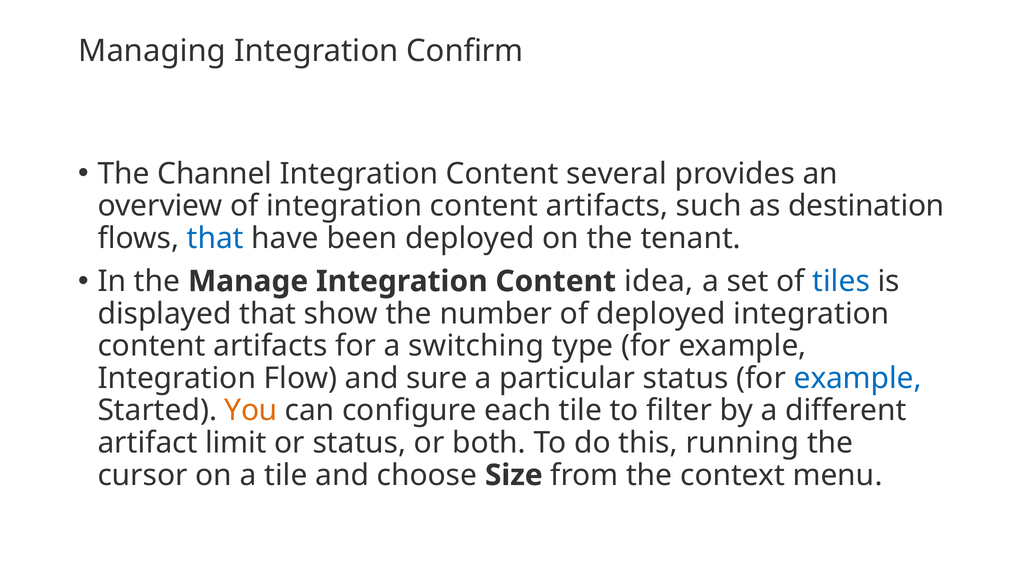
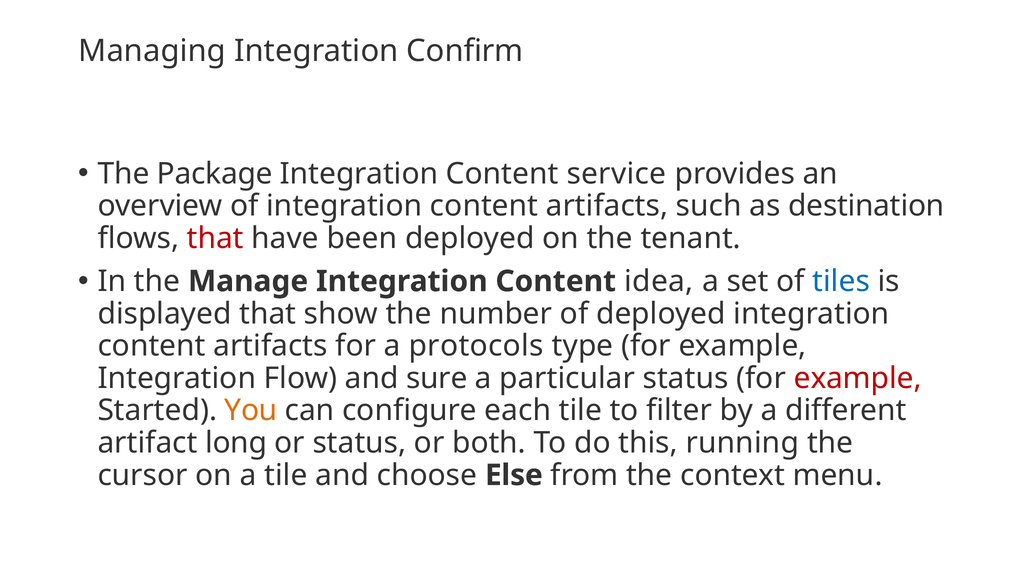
Channel: Channel -> Package
several: several -> service
that at (215, 238) colour: blue -> red
switching: switching -> protocols
example at (858, 378) colour: blue -> red
limit: limit -> long
Size: Size -> Else
